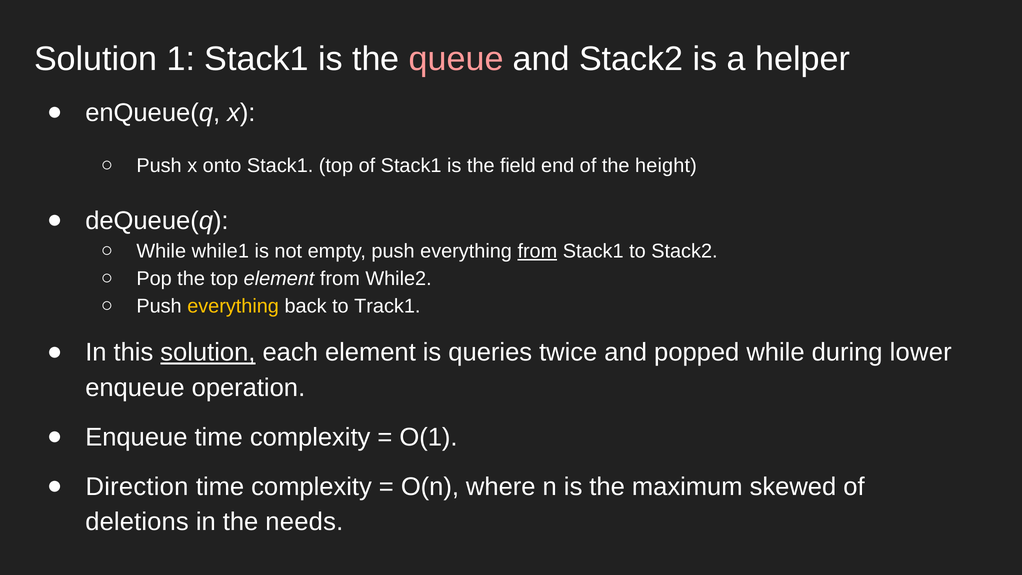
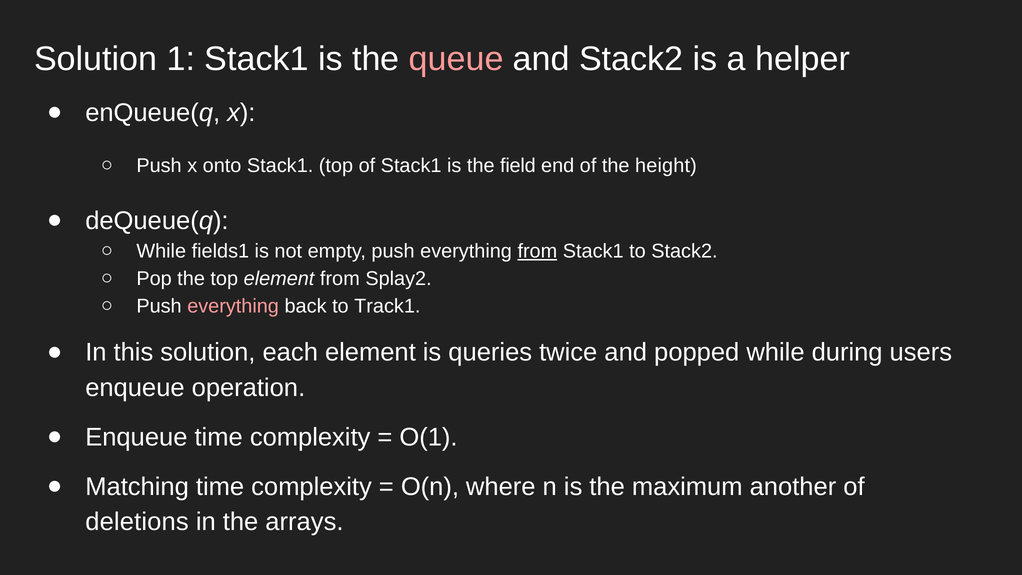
while1: while1 -> fields1
While2: While2 -> Splay2
everything at (233, 306) colour: yellow -> pink
solution at (208, 352) underline: present -> none
lower: lower -> users
Direction: Direction -> Matching
skewed: skewed -> another
needs: needs -> arrays
